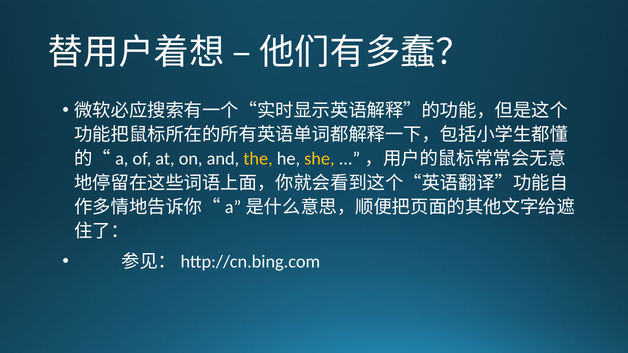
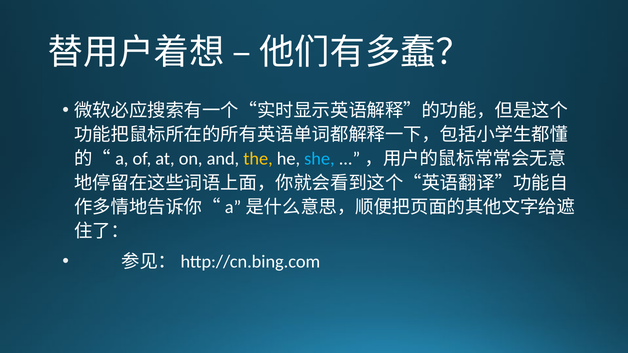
she colour: yellow -> light blue
